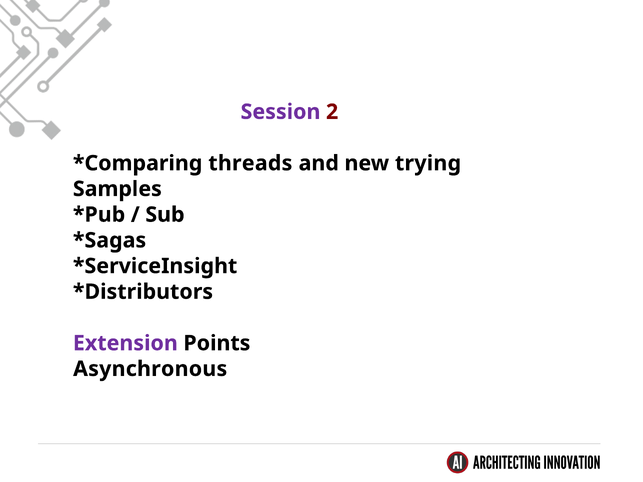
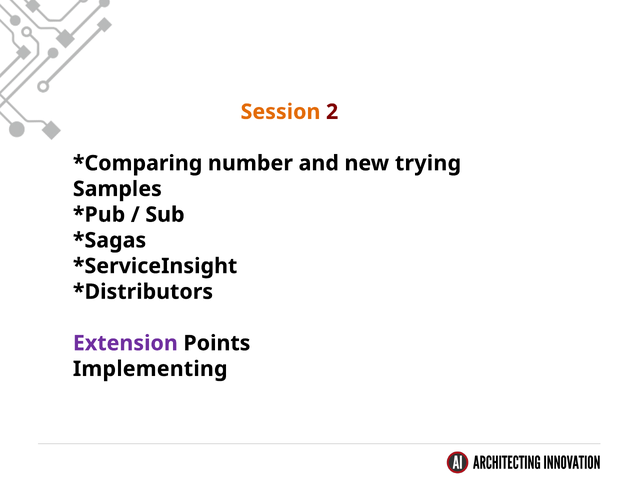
Session colour: purple -> orange
threads: threads -> number
Asynchronous: Asynchronous -> Implementing
